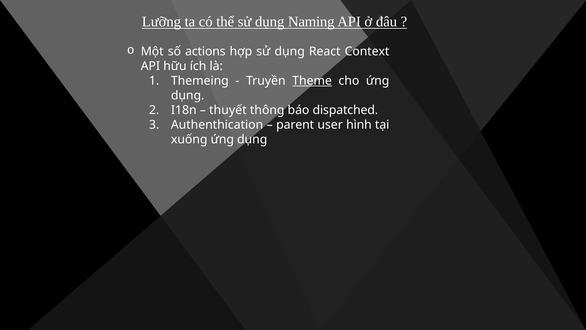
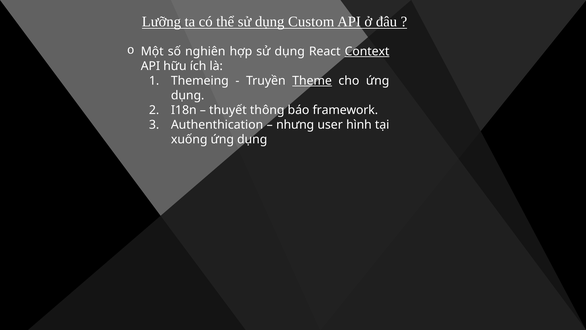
Naming: Naming -> Custom
actions: actions -> nghiên
Context underline: none -> present
dispatched: dispatched -> framework
parent: parent -> nhưng
